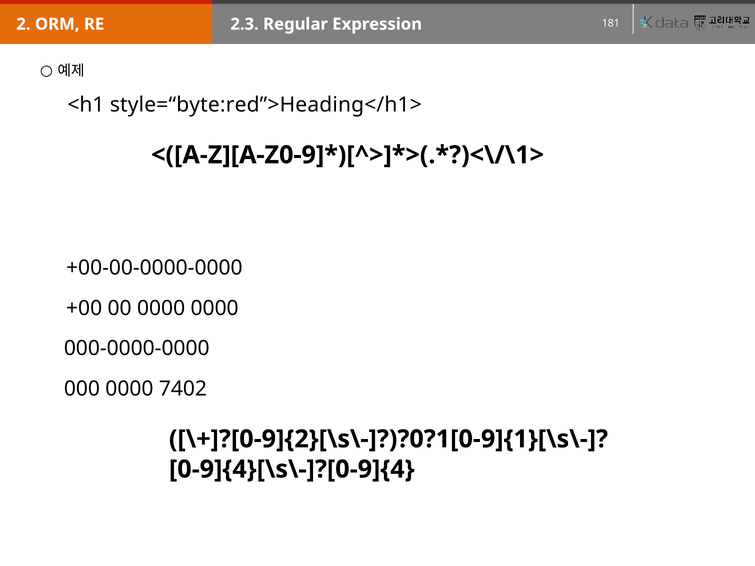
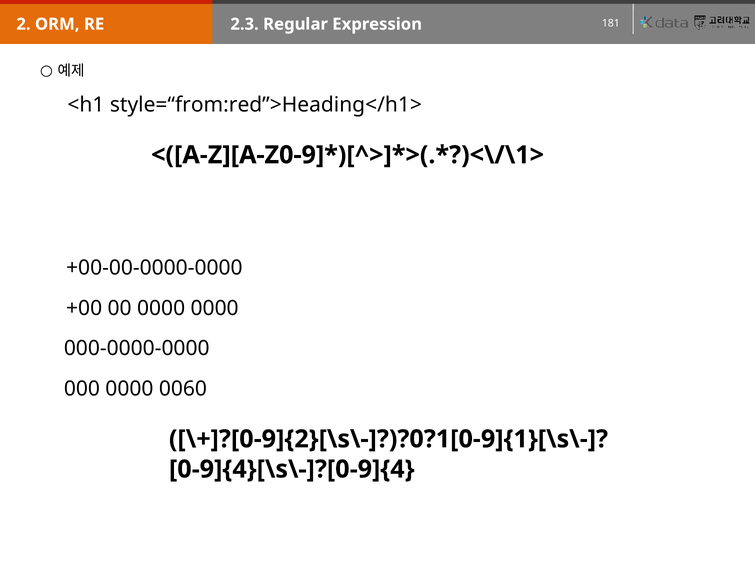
style=“byte:red”>Heading</h1>: style=“byte:red”>Heading</h1> -> style=“from:red”>Heading</h1>
7402: 7402 -> 0060
